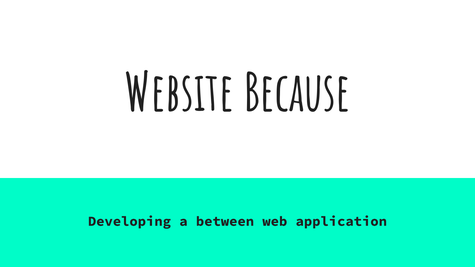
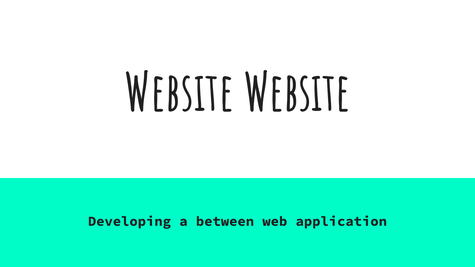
Website Because: Because -> Website
